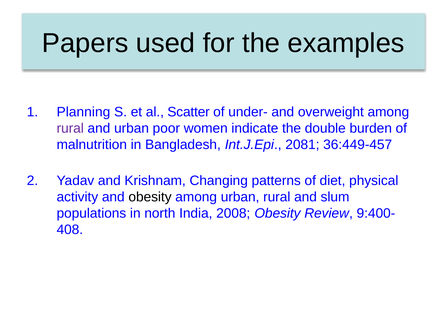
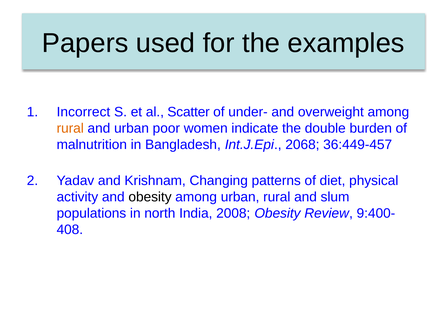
Planning: Planning -> Incorrect
rural at (70, 129) colour: purple -> orange
2081: 2081 -> 2068
